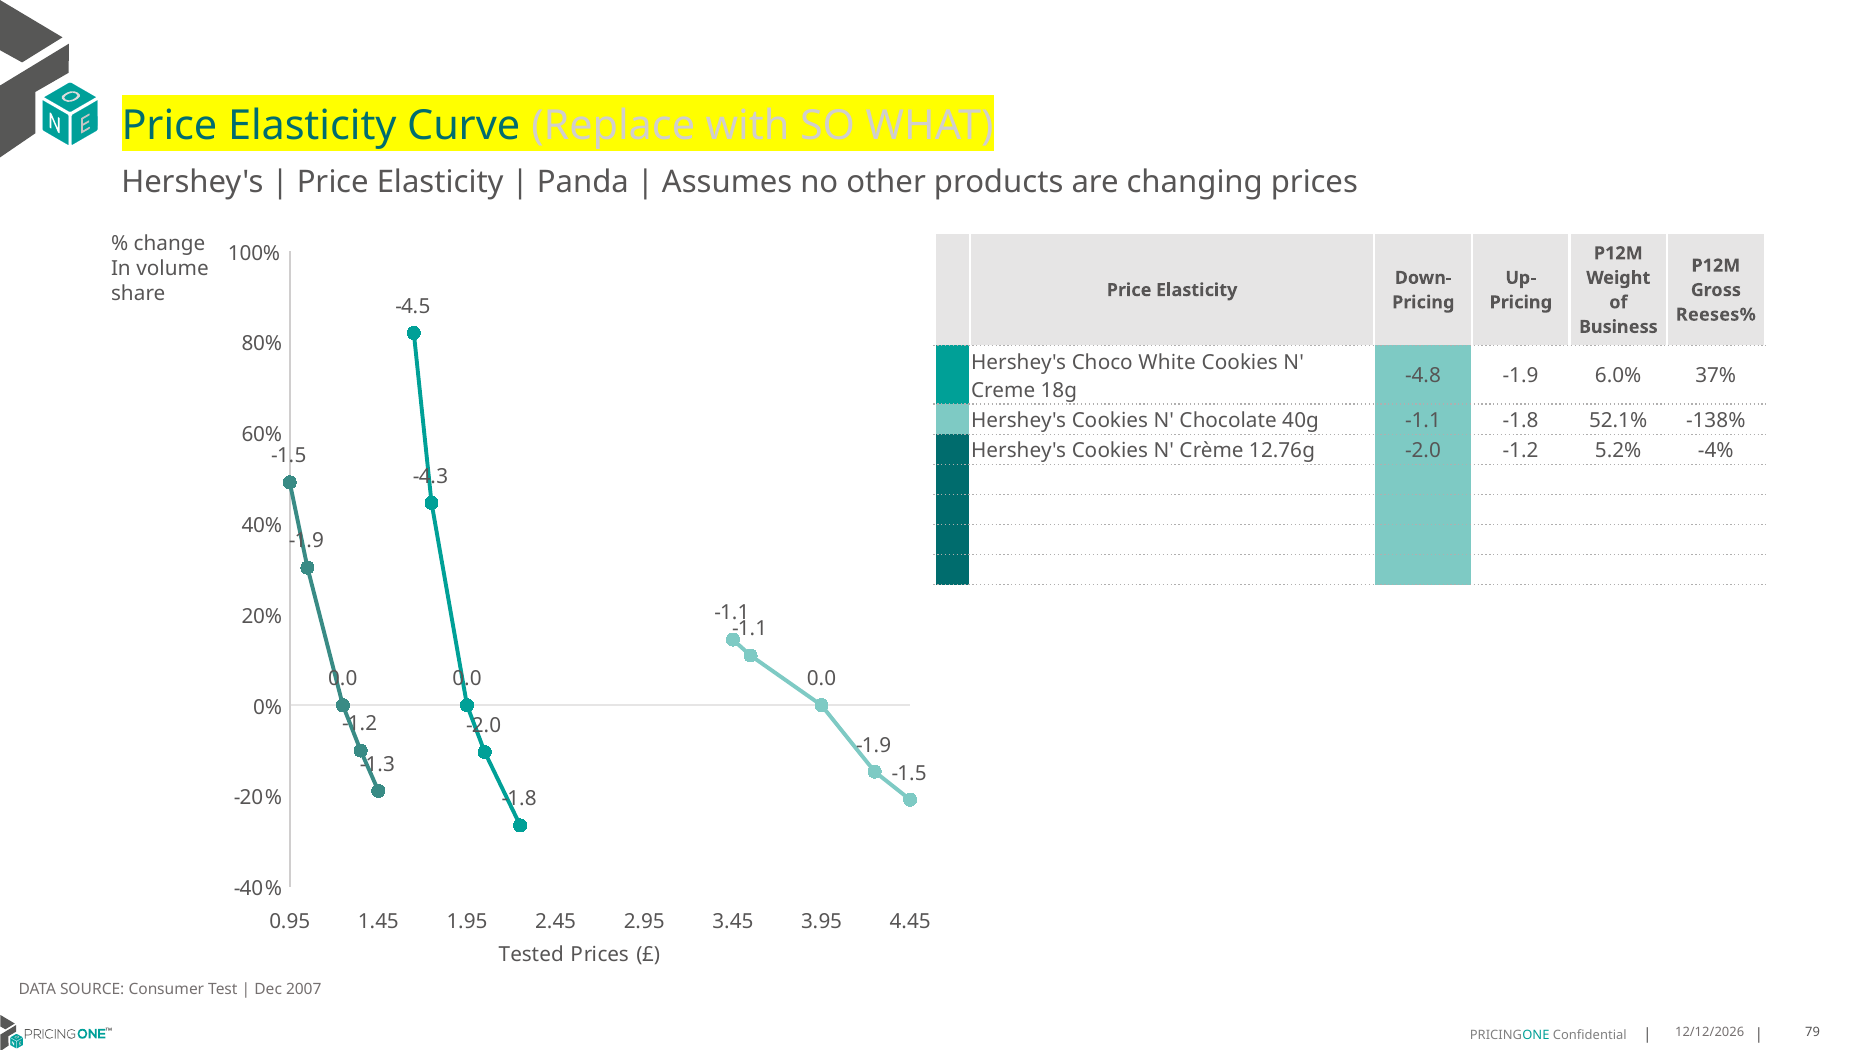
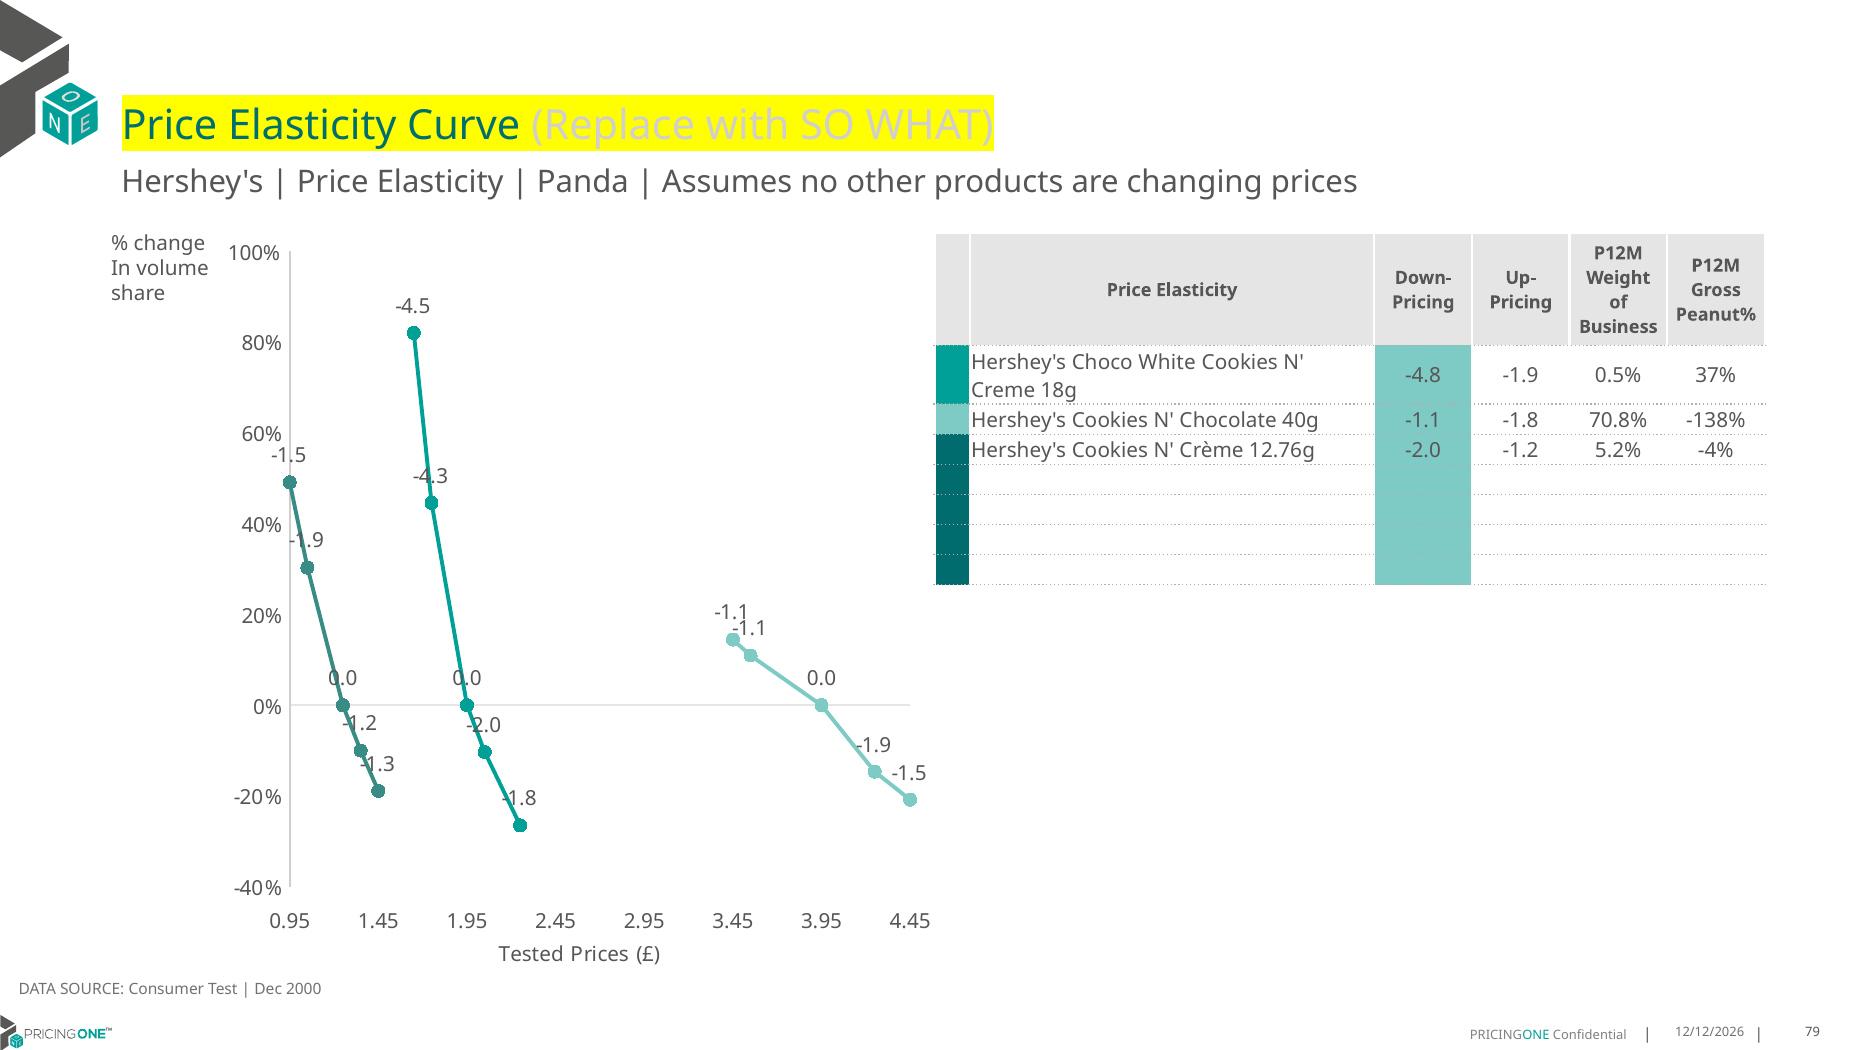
Reeses%: Reeses% -> Peanut%
6.0%: 6.0% -> 0.5%
52.1%: 52.1% -> 70.8%
2007: 2007 -> 2000
